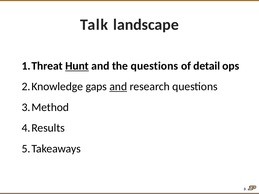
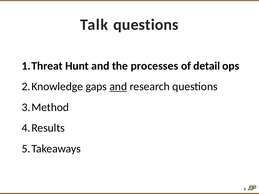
Talk landscape: landscape -> questions
Hunt underline: present -> none
the questions: questions -> processes
